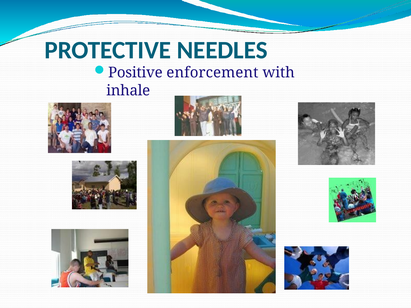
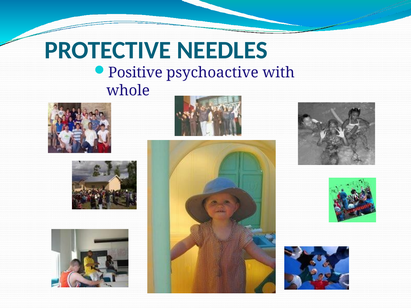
enforcement: enforcement -> psychoactive
inhale: inhale -> whole
